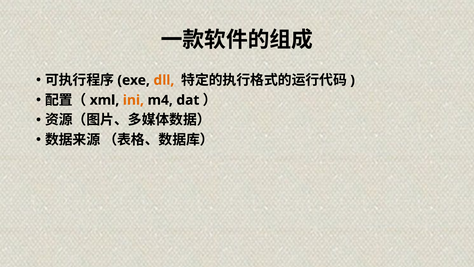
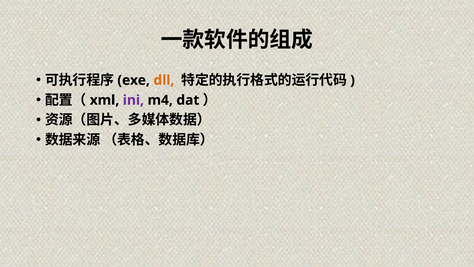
ini colour: orange -> purple
